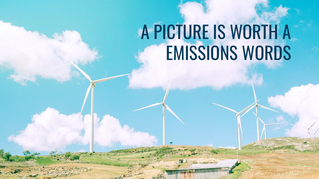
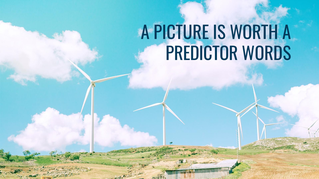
EMISSIONS: EMISSIONS -> PREDICTOR
